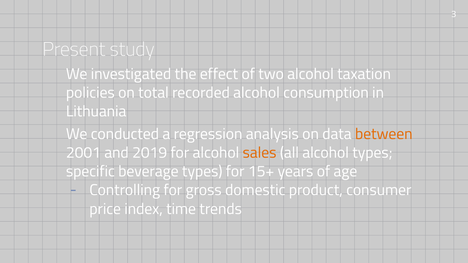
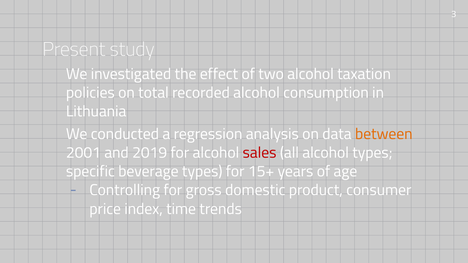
sales colour: orange -> red
